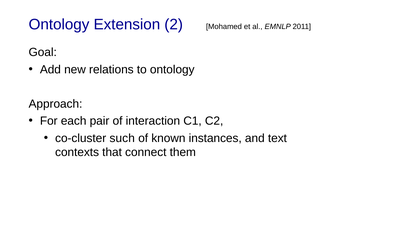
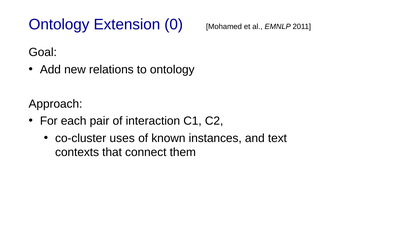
2: 2 -> 0
such: such -> uses
